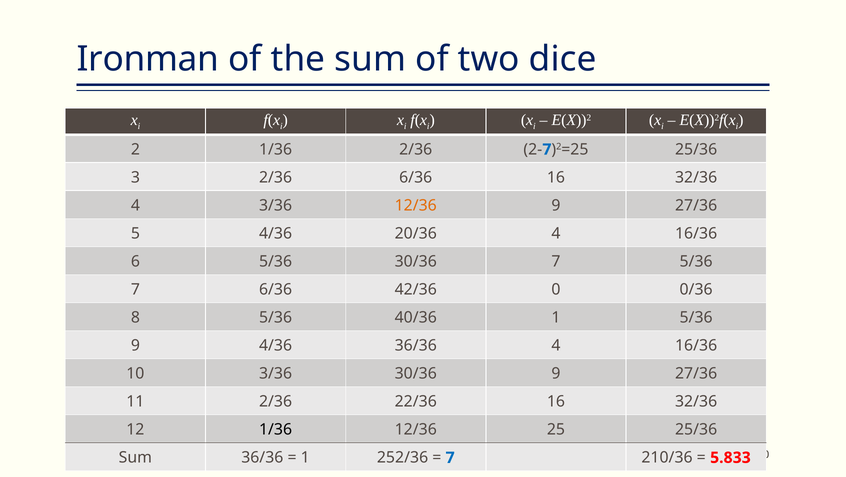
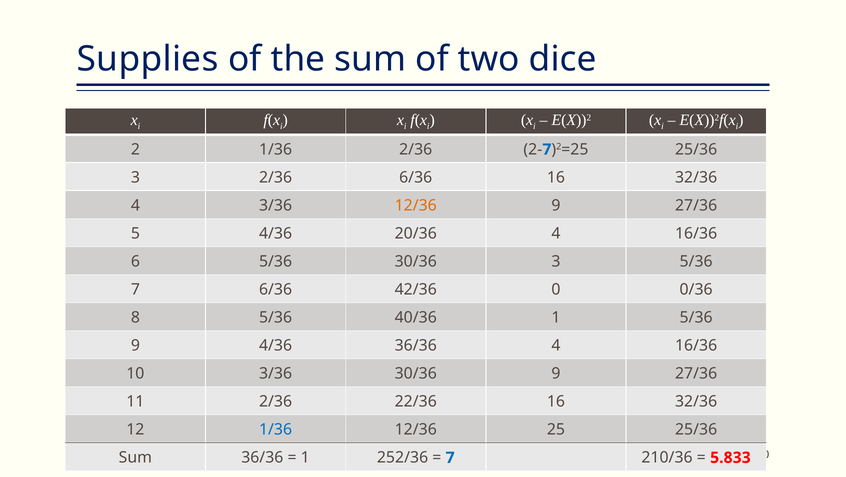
Ironman: Ironman -> Supplies
30/36 7: 7 -> 3
1/36 at (276, 430) colour: black -> blue
